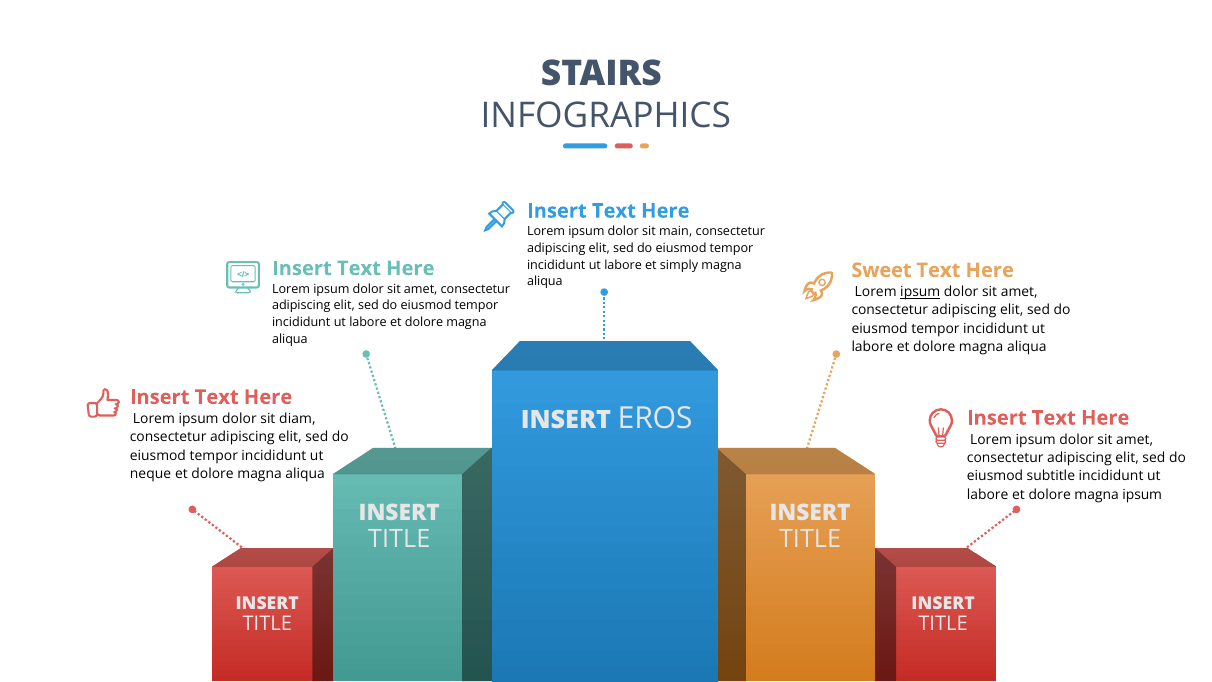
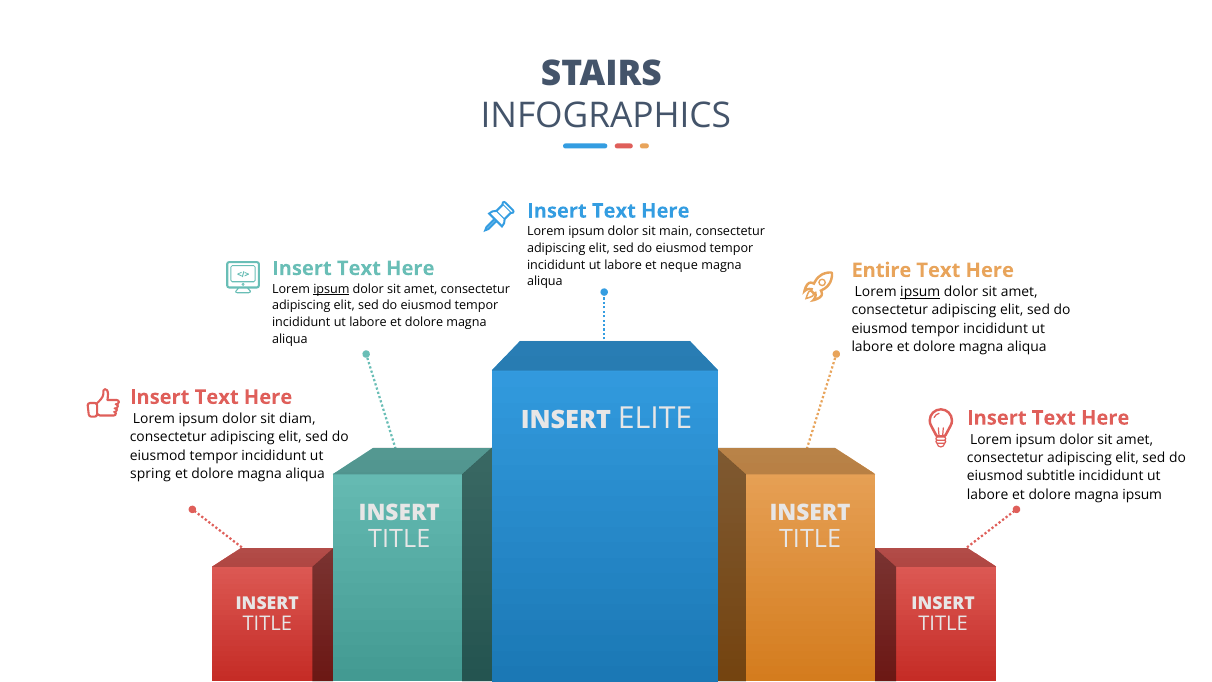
simply: simply -> neque
Sweet: Sweet -> Entire
ipsum at (331, 289) underline: none -> present
EROS: EROS -> ELITE
neque: neque -> spring
